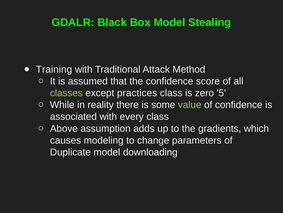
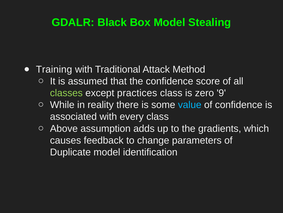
5: 5 -> 9
value colour: light green -> light blue
modeling: modeling -> feedback
downloading: downloading -> identification
